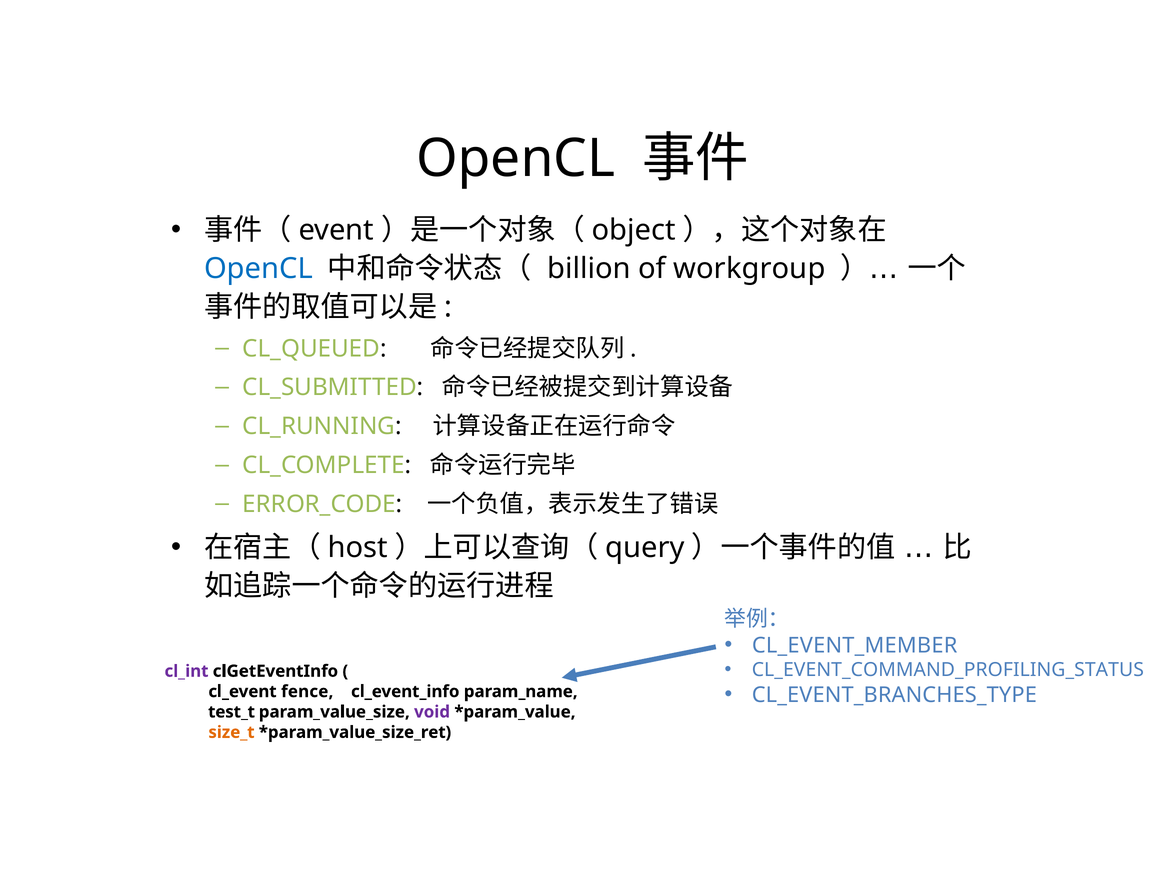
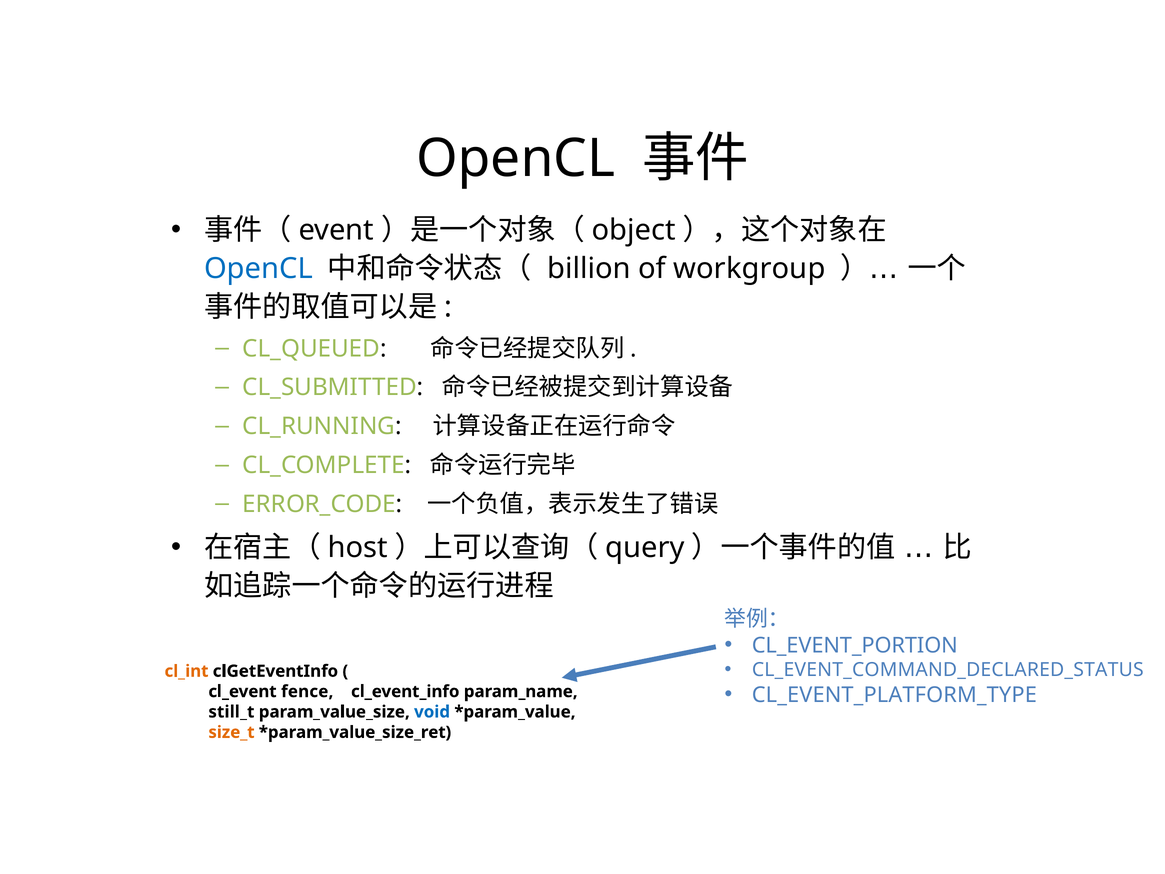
CL_EVENT_MEMBER: CL_EVENT_MEMBER -> CL_EVENT_PORTION
CL_EVENT_COMMAND_PROFILING_STATUS: CL_EVENT_COMMAND_PROFILING_STATUS -> CL_EVENT_COMMAND_DECLARED_STATUS
cl_int colour: purple -> orange
CL_EVENT_BRANCHES_TYPE: CL_EVENT_BRANCHES_TYPE -> CL_EVENT_PLATFORM_TYPE
test_t: test_t -> still_t
void colour: purple -> blue
